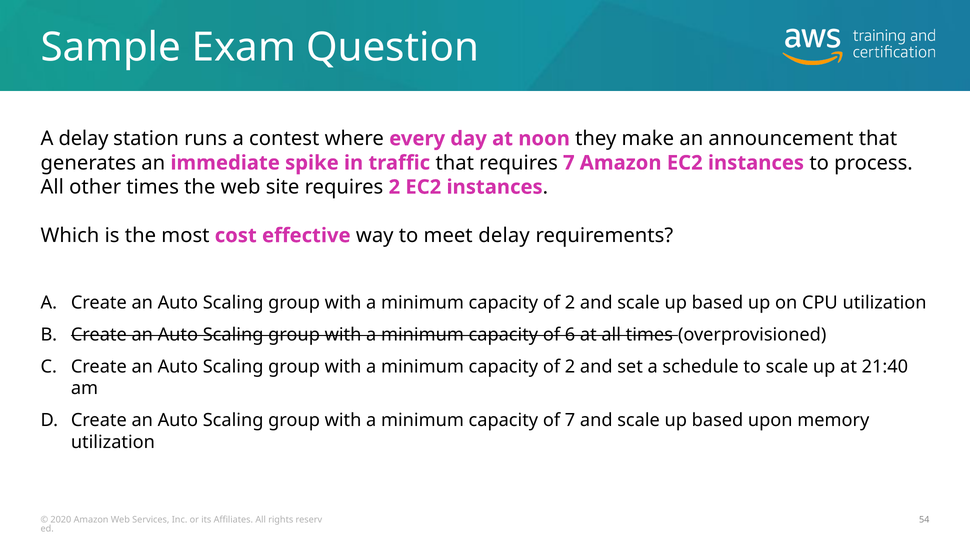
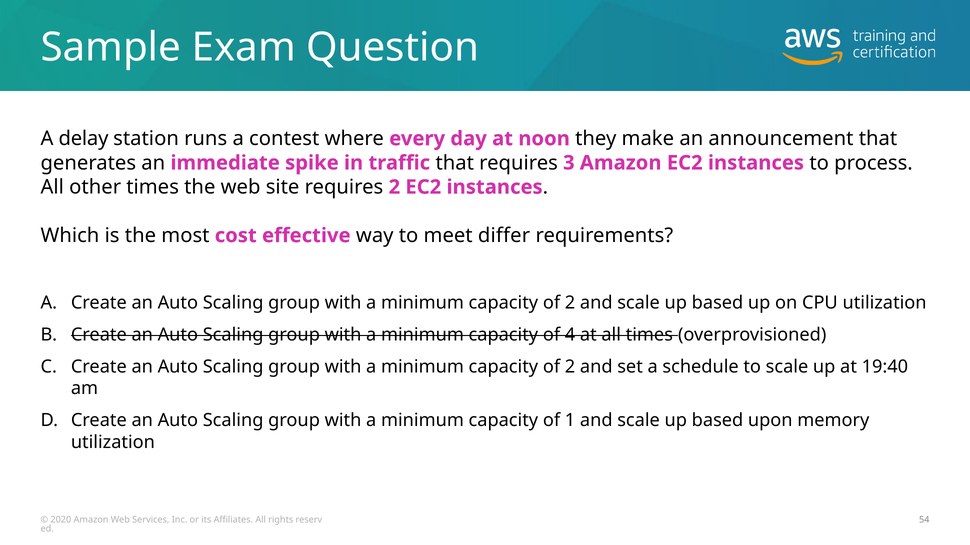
requires 7: 7 -> 3
meet delay: delay -> differ
6: 6 -> 4
21:40: 21:40 -> 19:40
of 7: 7 -> 1
